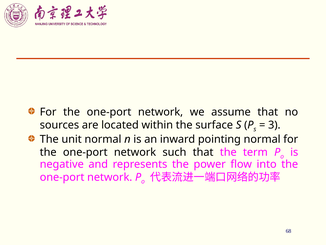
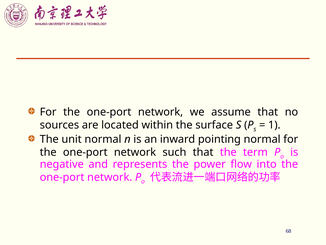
3: 3 -> 1
